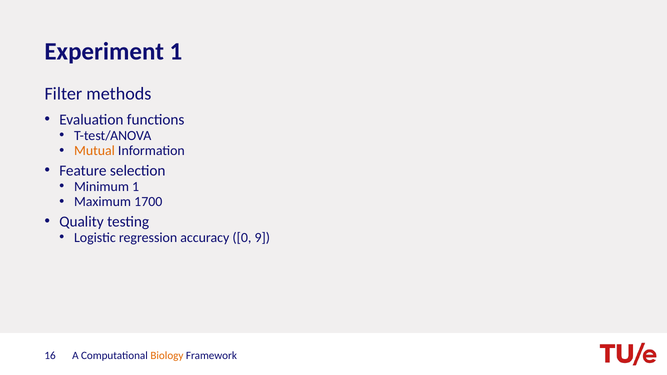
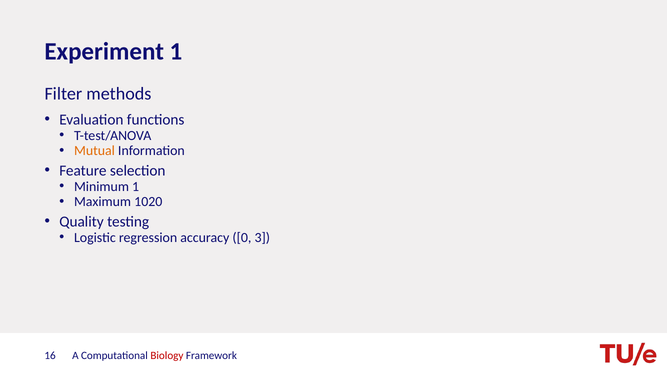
1700: 1700 -> 1020
9: 9 -> 3
Biology colour: orange -> red
